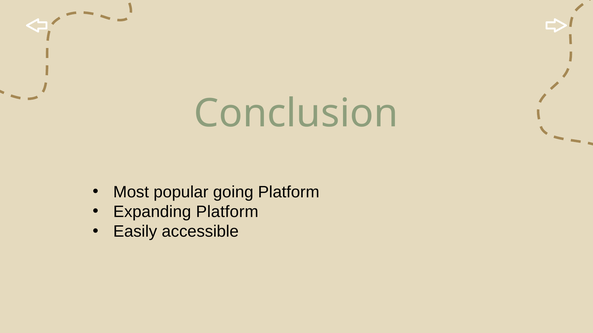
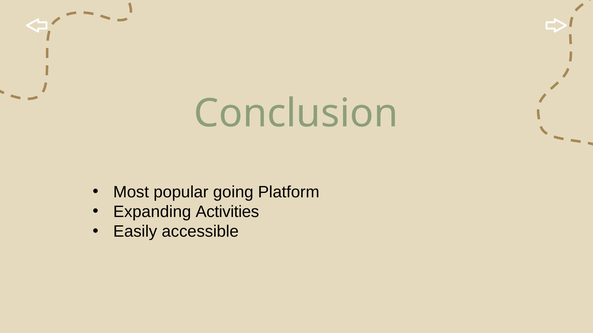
Expanding Platform: Platform -> Activities
